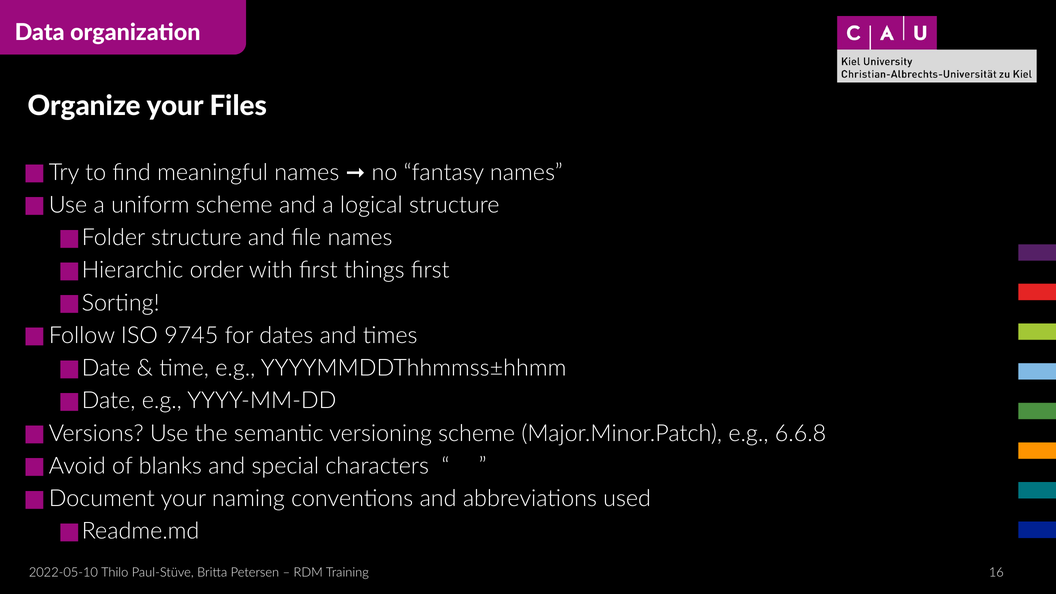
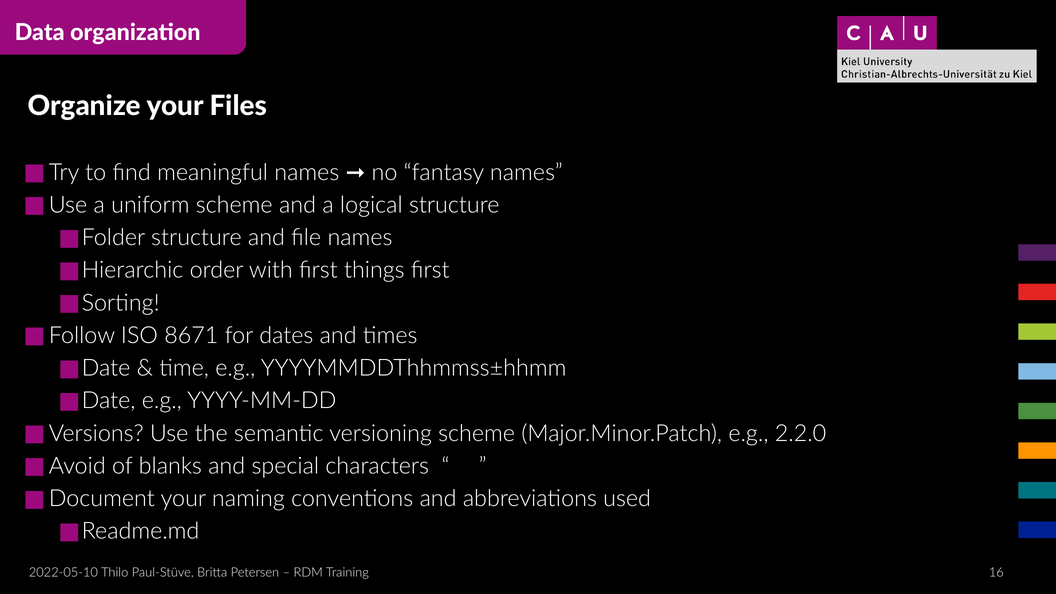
9745: 9745 -> 8671
6.6.8: 6.6.8 -> 2.2.0
